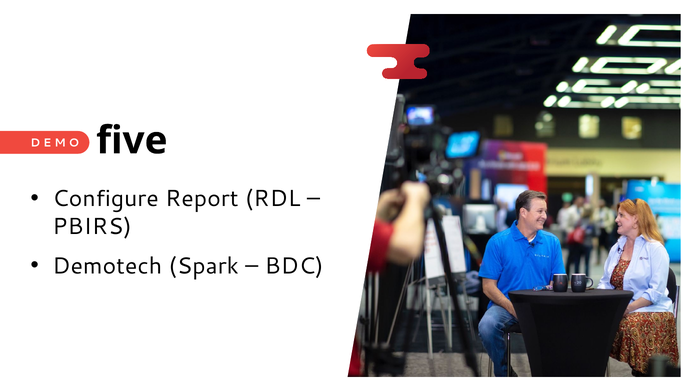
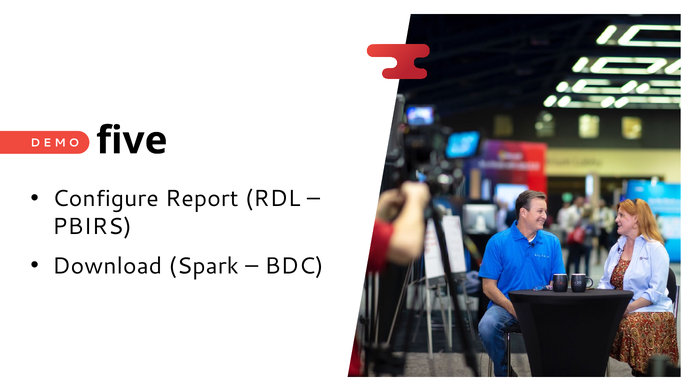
Demotech: Demotech -> Download
